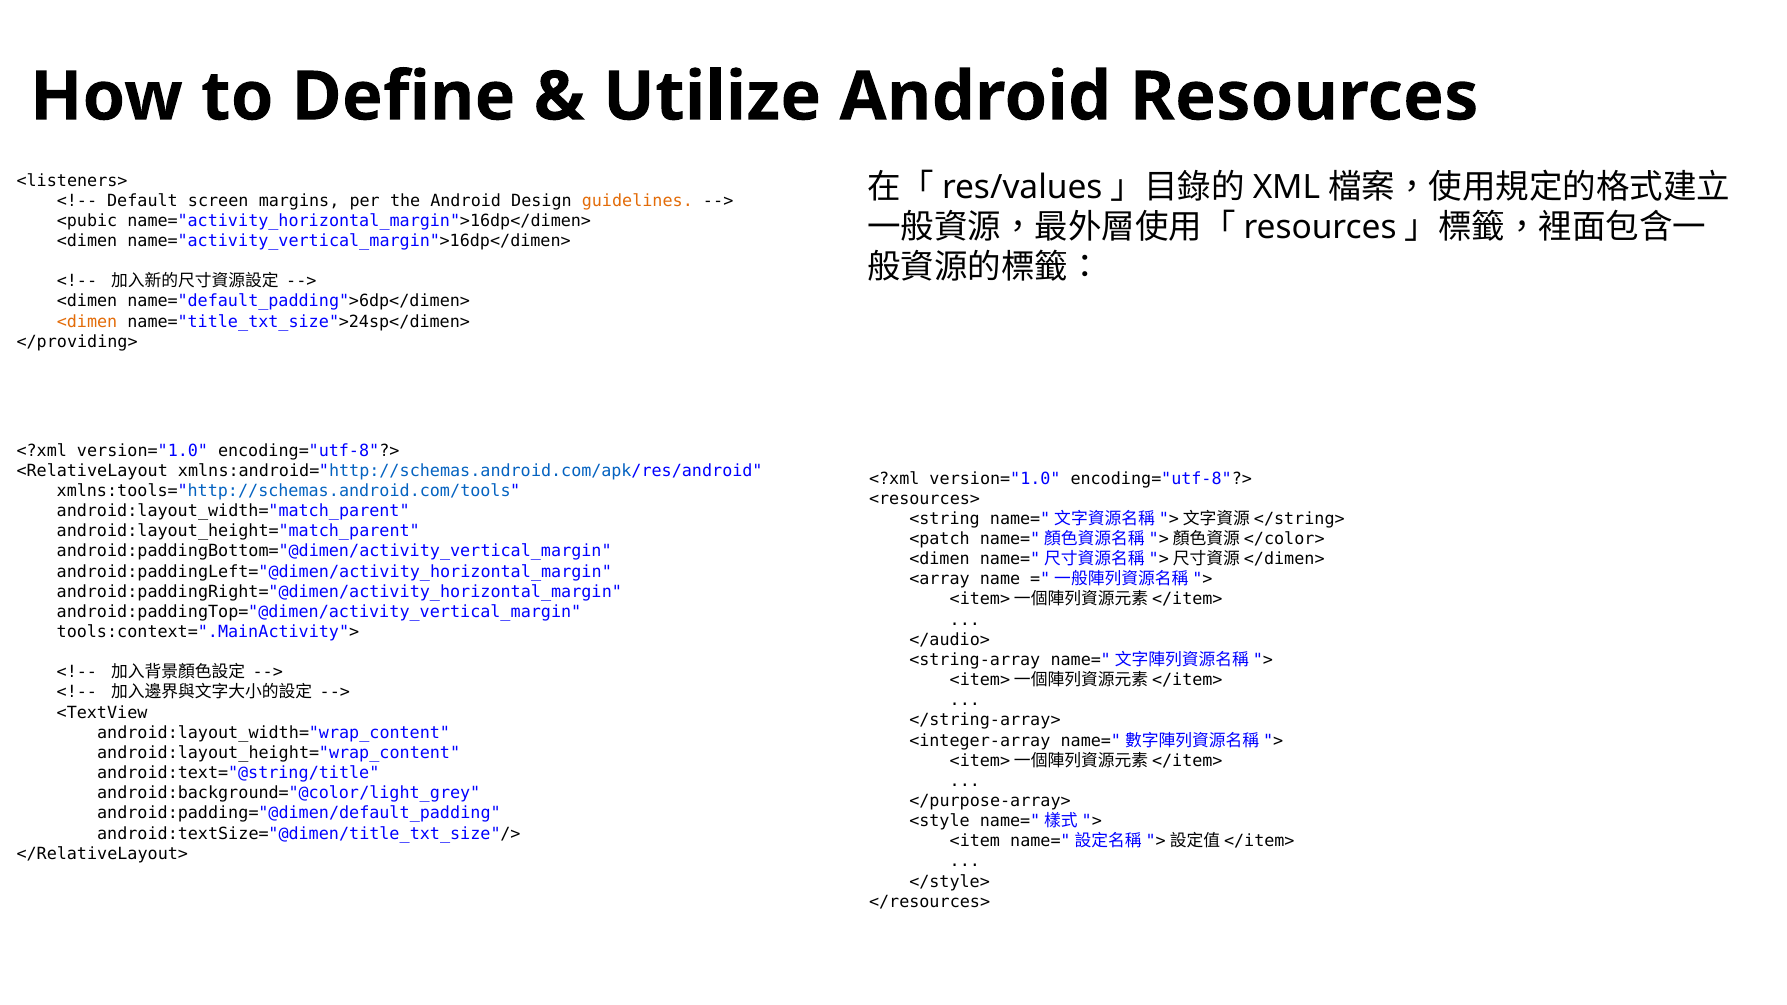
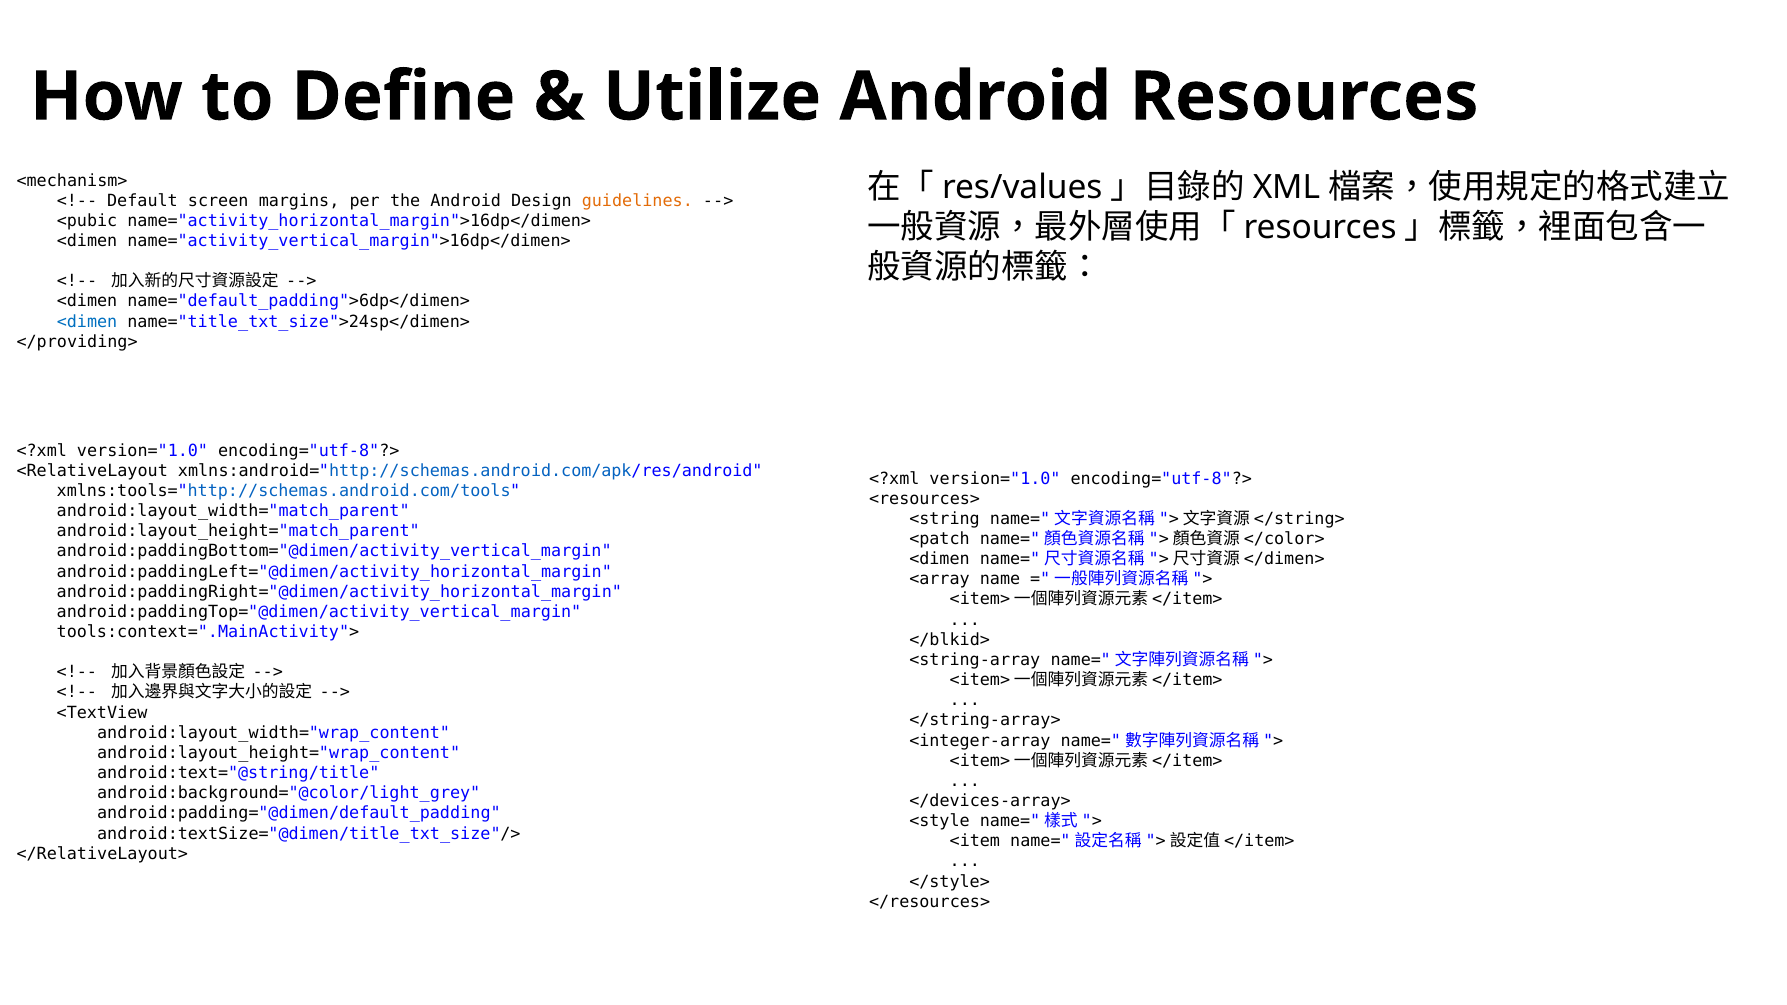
<listeners>: <listeners> -> <mechanism>
<dimen at (87, 322) colour: orange -> blue
</audio>: </audio> -> </blkid>
</purpose-array>: </purpose-array> -> </devices-array>
